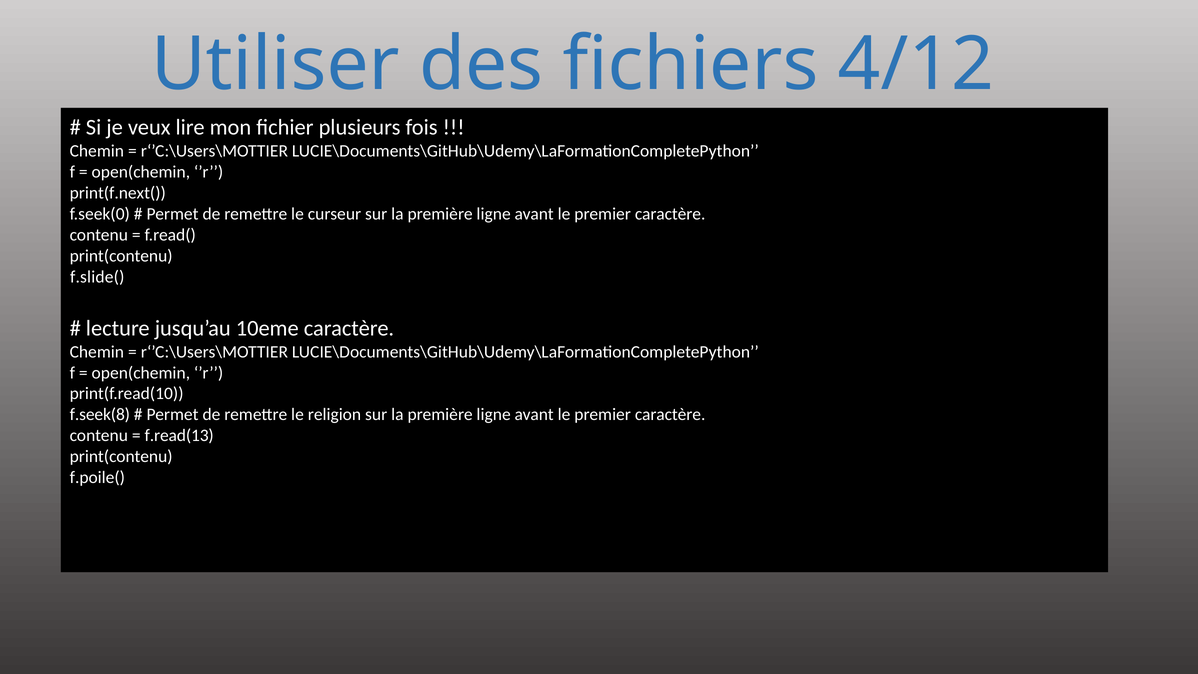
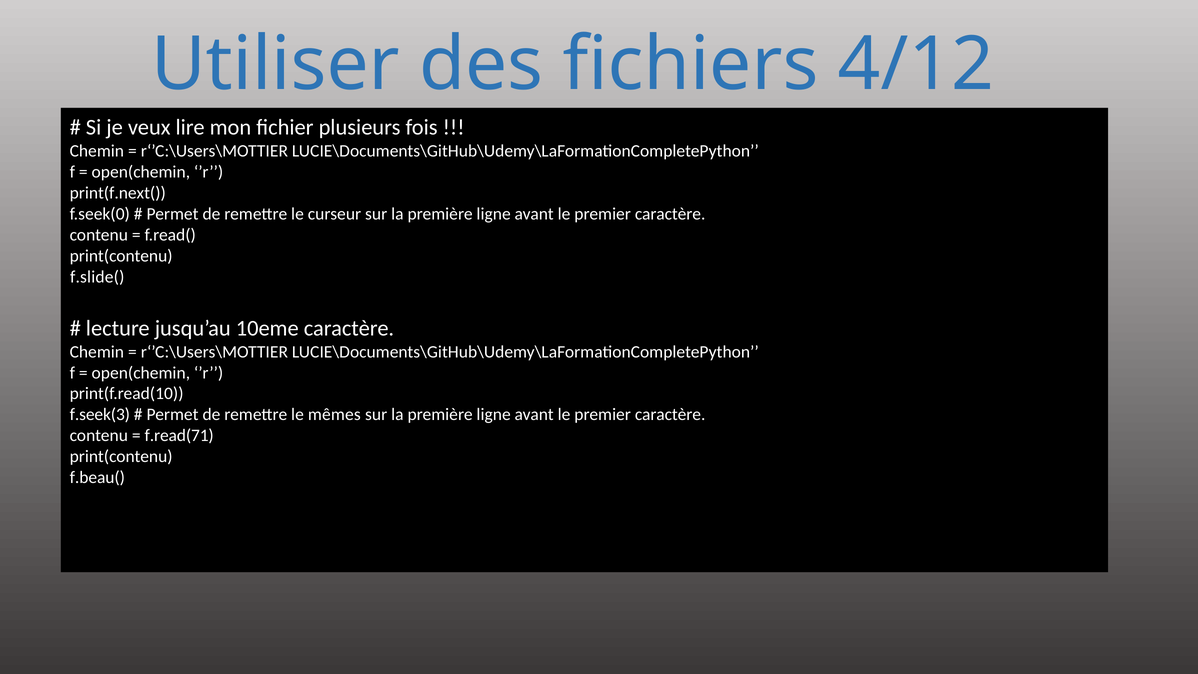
f.seek(8: f.seek(8 -> f.seek(3
religion: religion -> mêmes
f.read(13: f.read(13 -> f.read(71
f.poile(: f.poile( -> f.beau(
